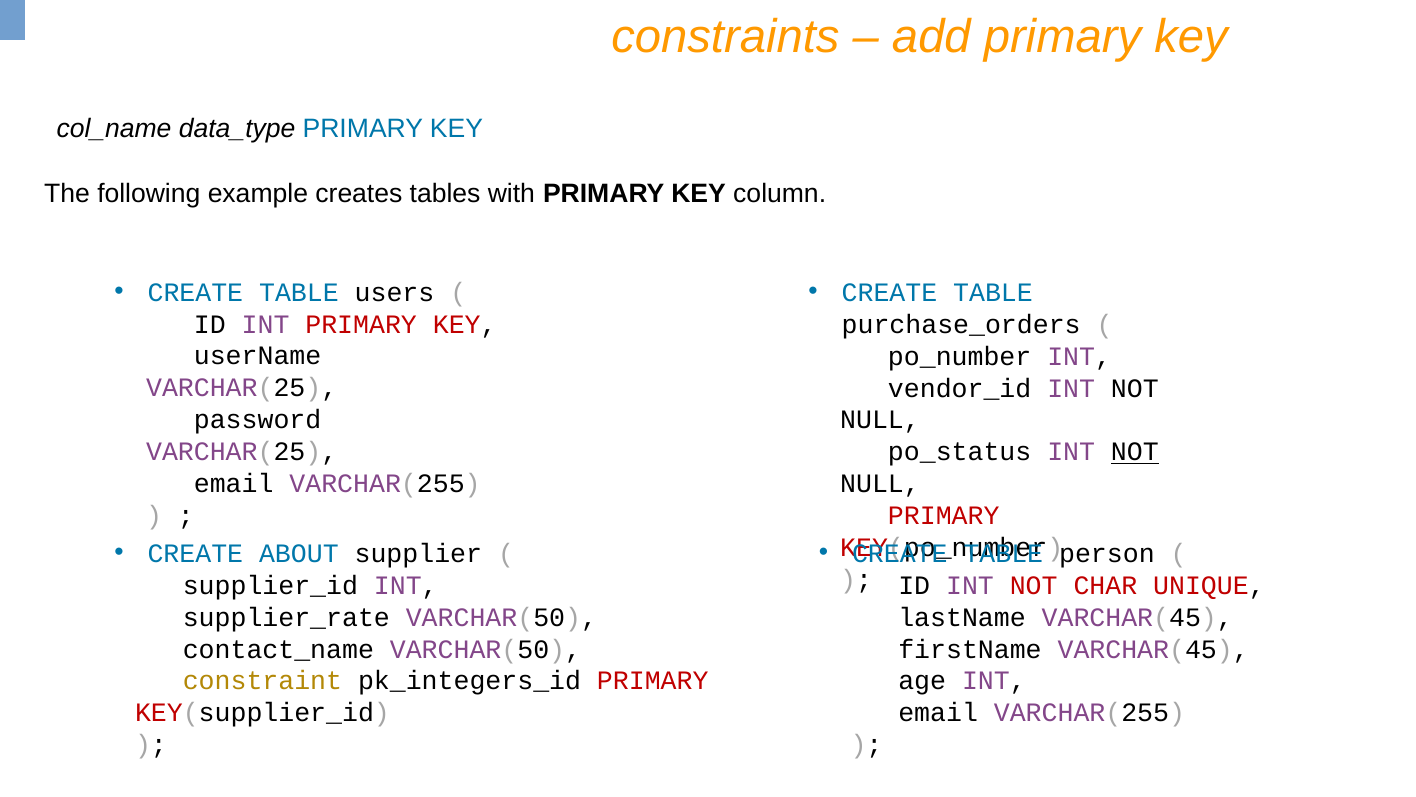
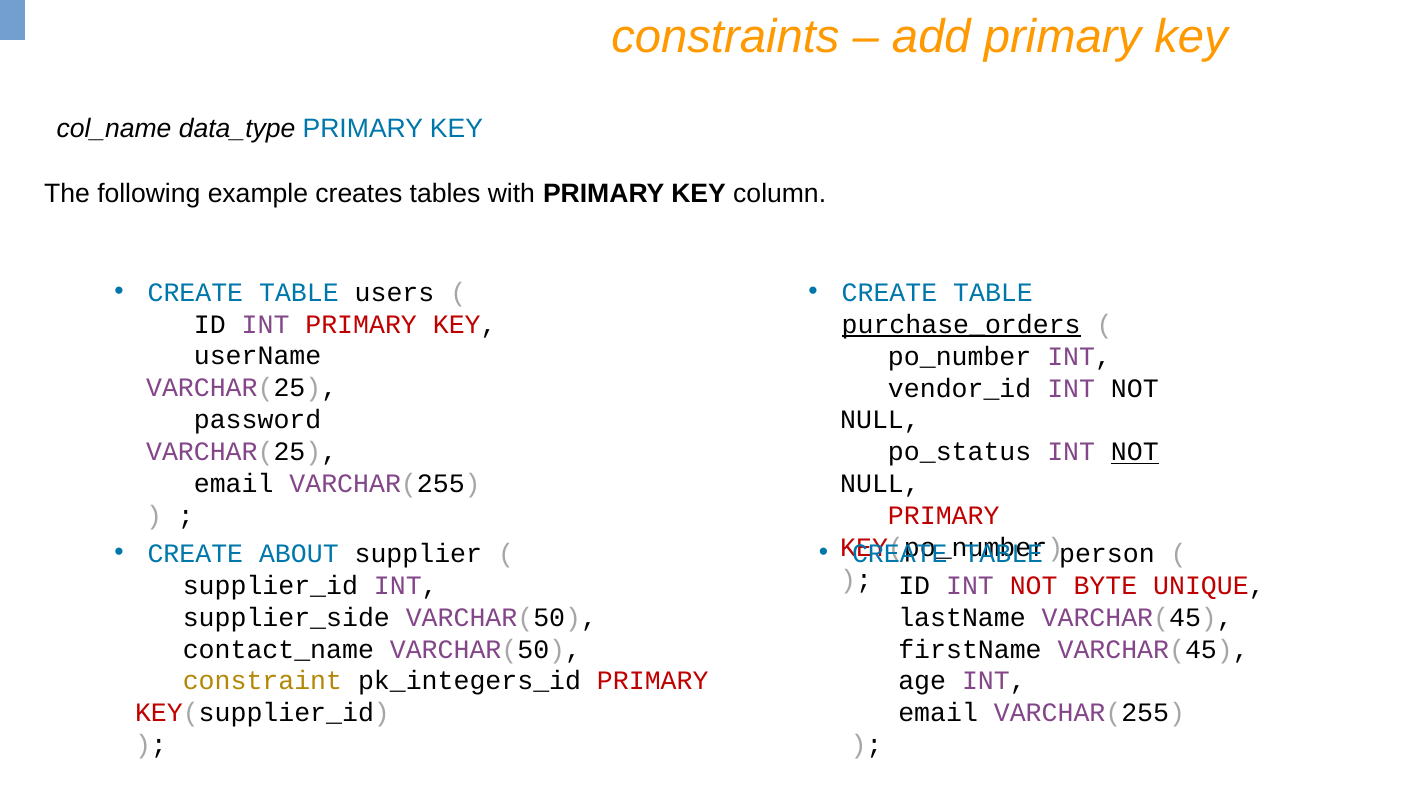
purchase_orders underline: none -> present
CHAR: CHAR -> BYTE
supplier_rate: supplier_rate -> supplier_side
